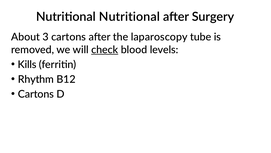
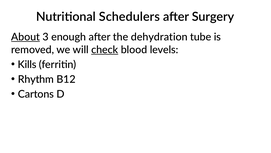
Nutritional Nutritional: Nutritional -> Schedulers
About underline: none -> present
3 cartons: cartons -> enough
laparoscopy: laparoscopy -> dehydration
